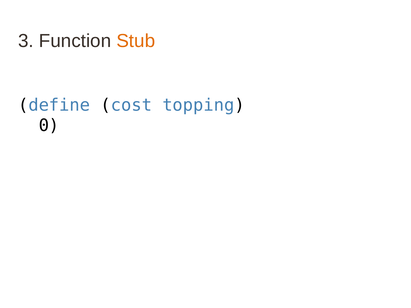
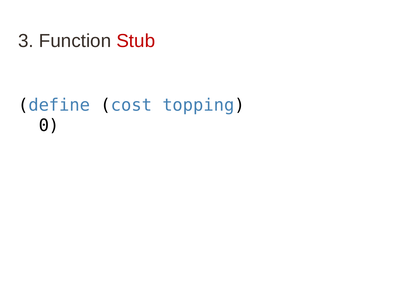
Stub colour: orange -> red
